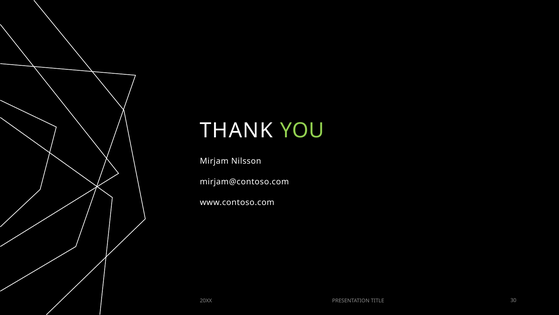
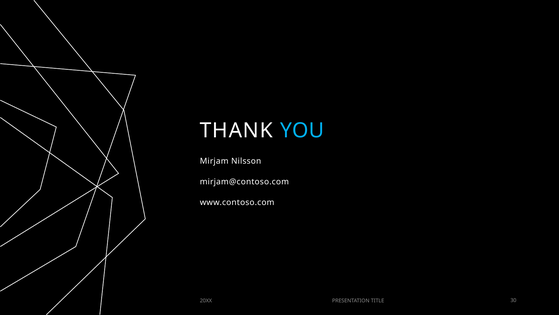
YOU colour: light green -> light blue
